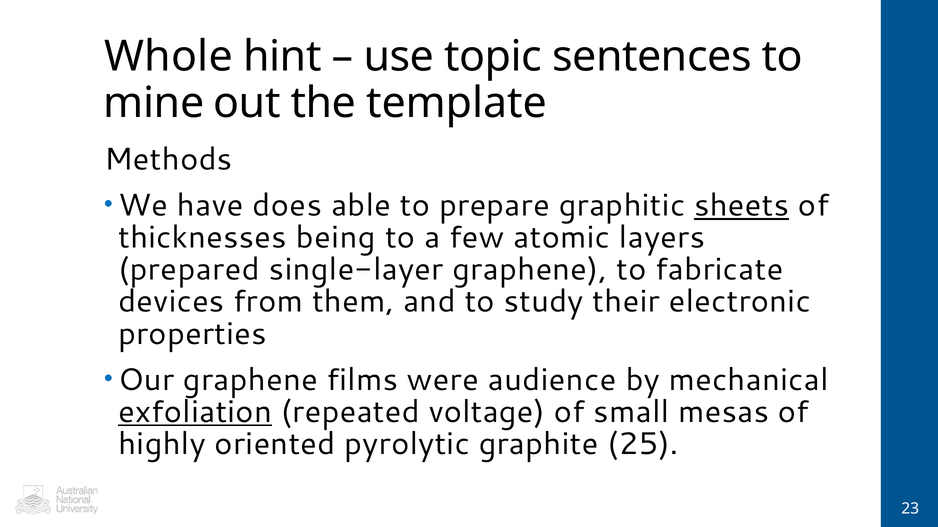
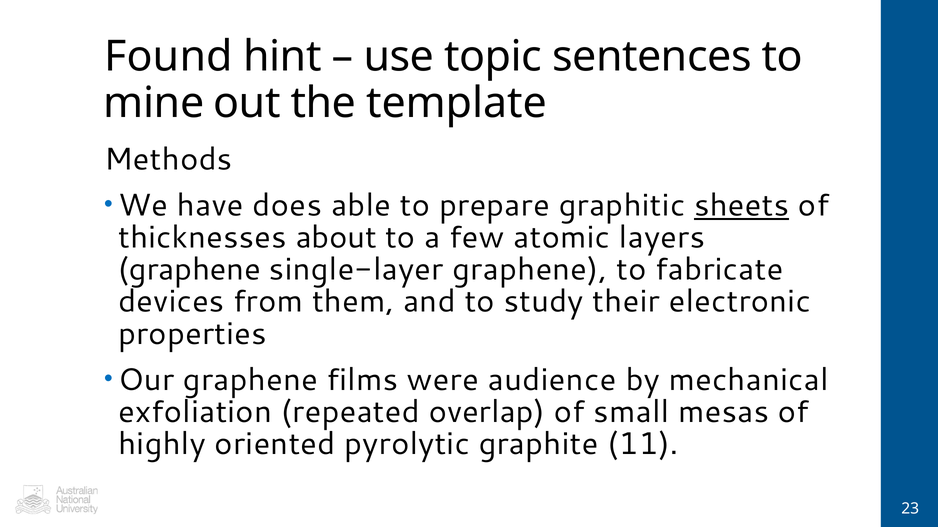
Whole: Whole -> Found
being: being -> about
prepared at (189, 270): prepared -> graphene
exfoliation underline: present -> none
voltage: voltage -> overlap
25: 25 -> 11
